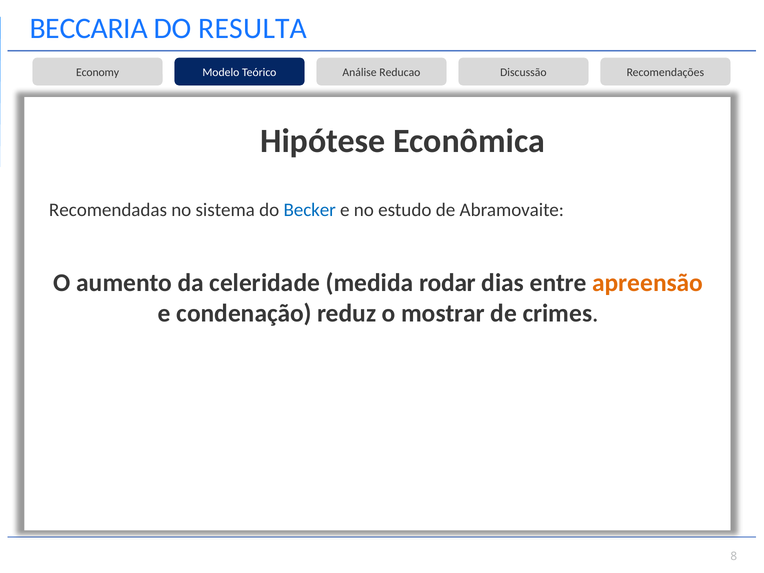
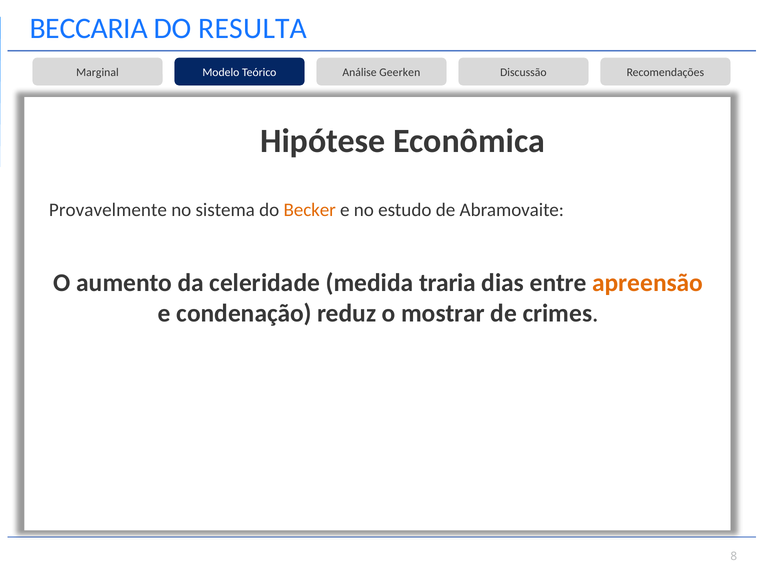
Economy: Economy -> Marginal
Reducao: Reducao -> Geerken
Recomendadas: Recomendadas -> Provavelmente
Becker colour: blue -> orange
rodar: rodar -> traria
